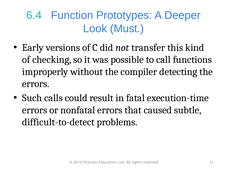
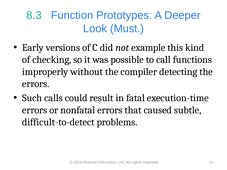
6.4: 6.4 -> 8.3
transfer: transfer -> example
